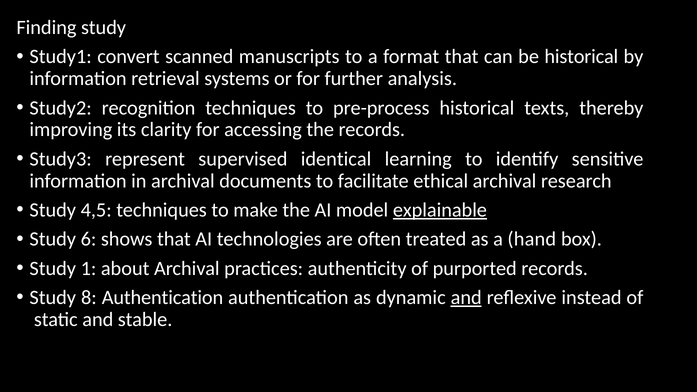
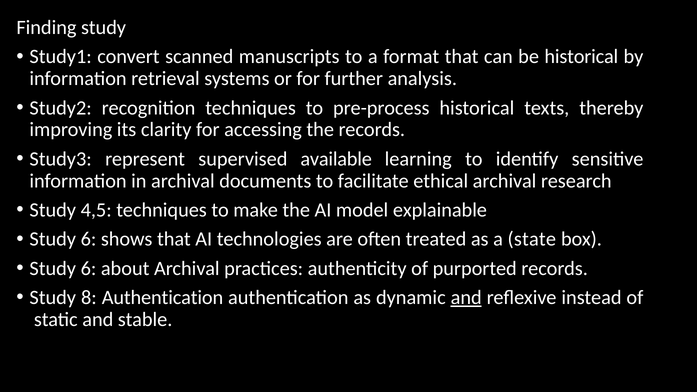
identical: identical -> available
explainable underline: present -> none
hand: hand -> state
1 at (89, 268): 1 -> 6
